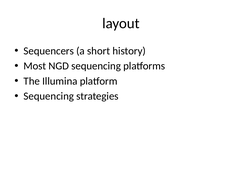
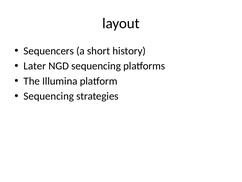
Most: Most -> Later
